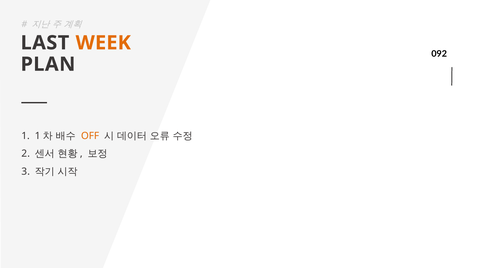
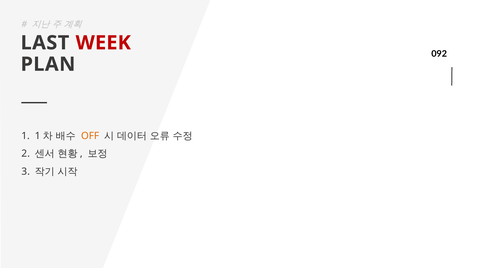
WEEK colour: orange -> red
